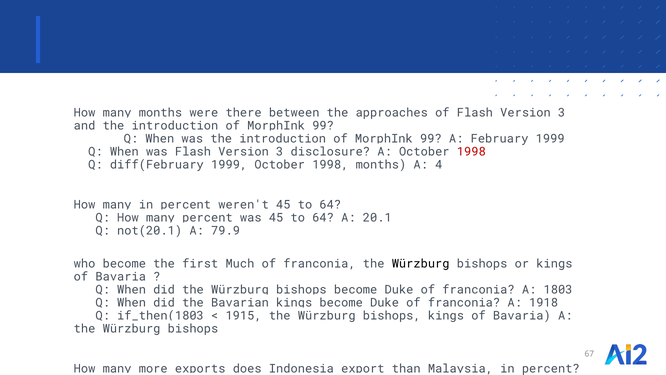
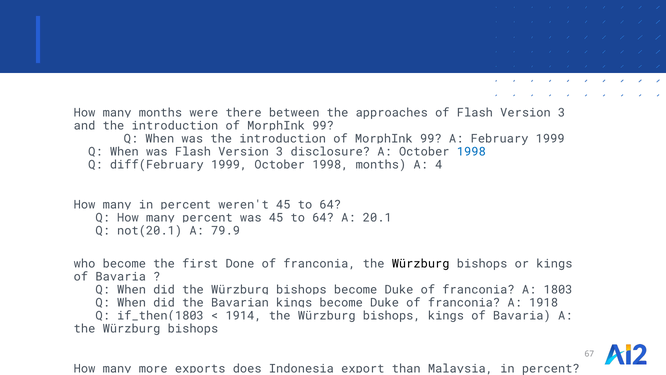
1998 at (471, 152) colour: red -> blue
Much: Much -> Done
1915: 1915 -> 1914
